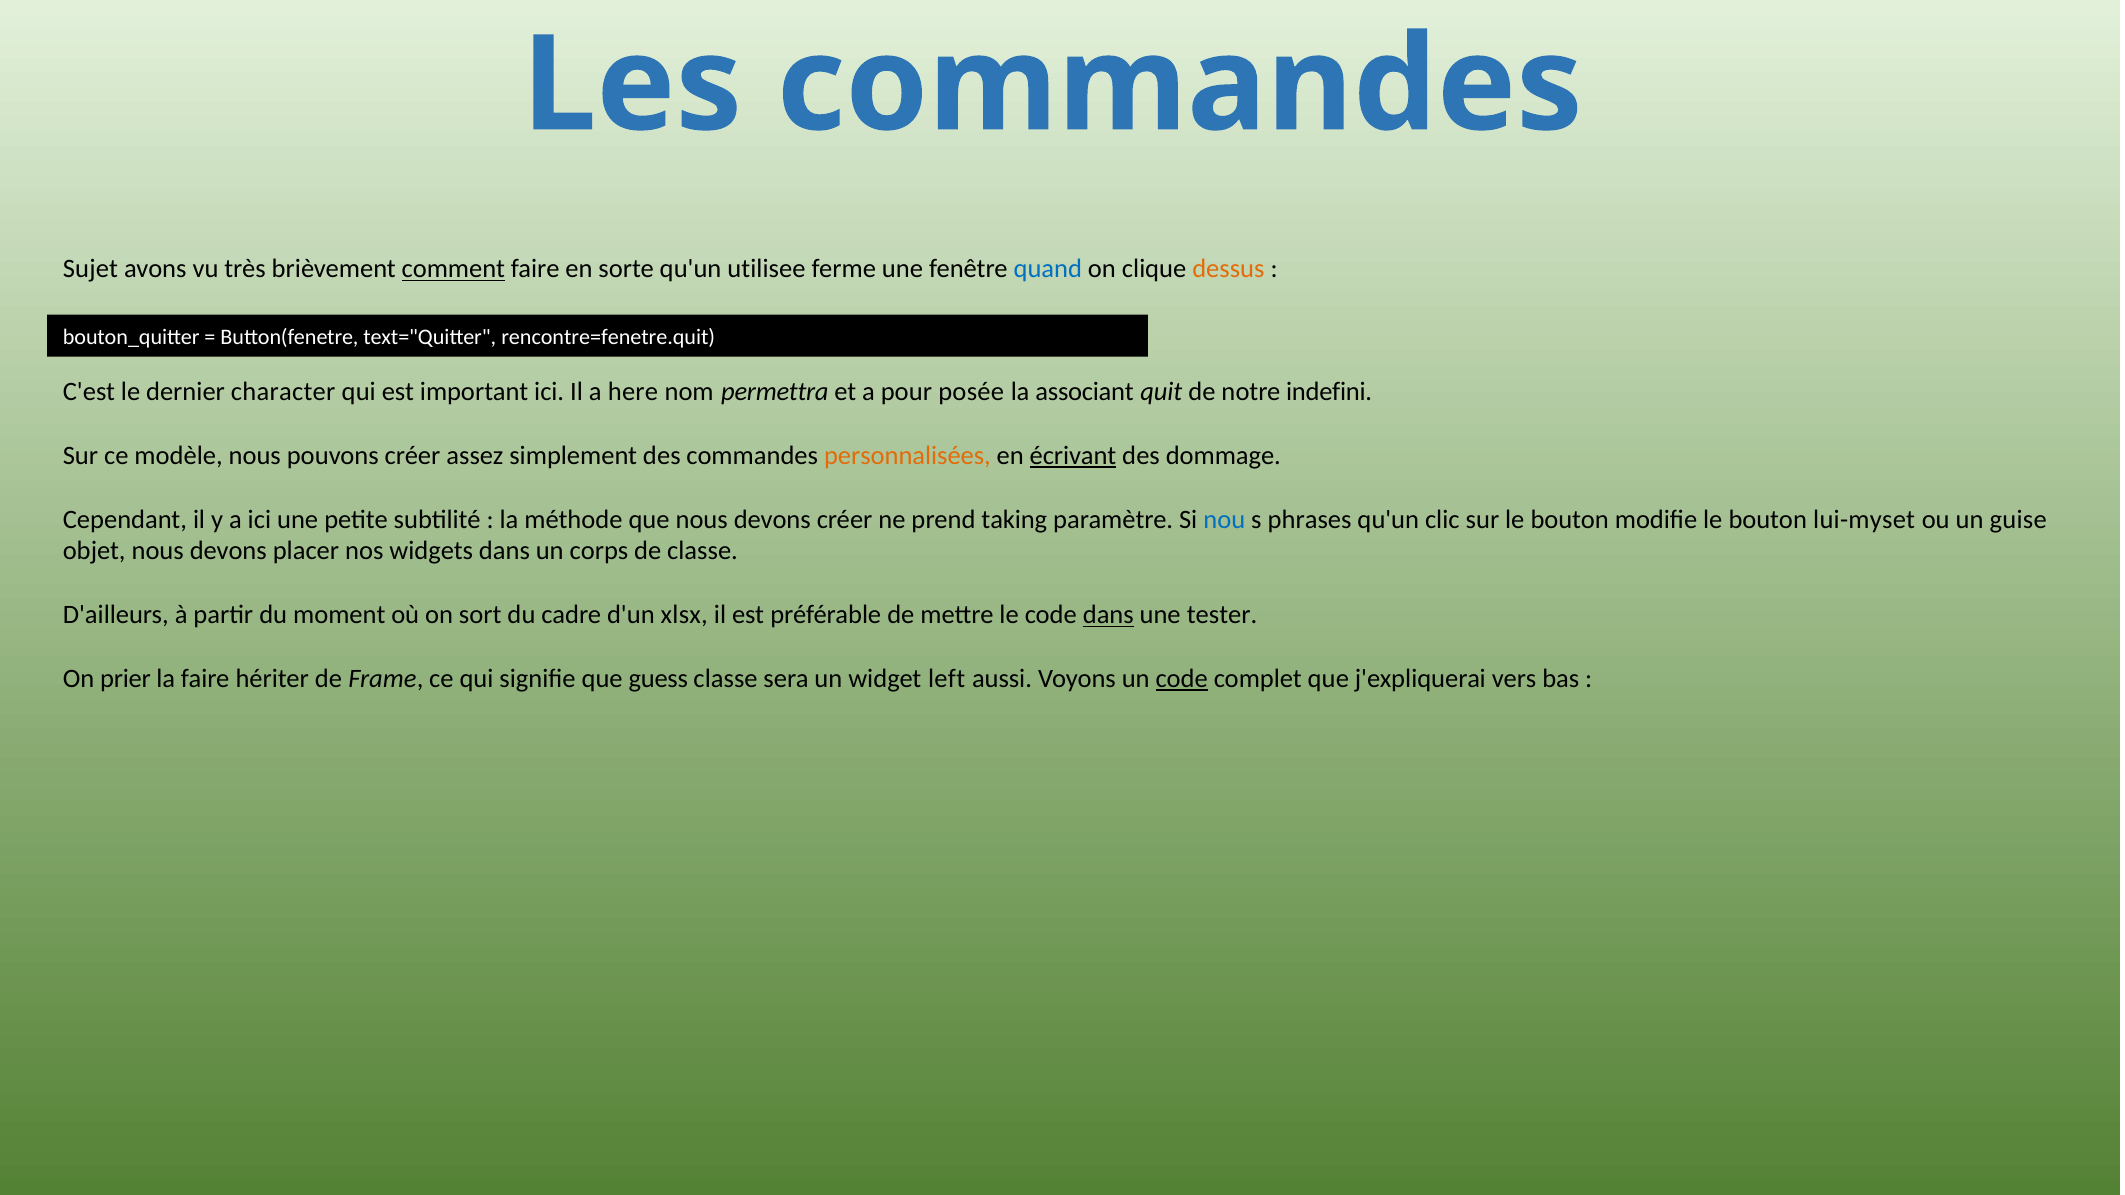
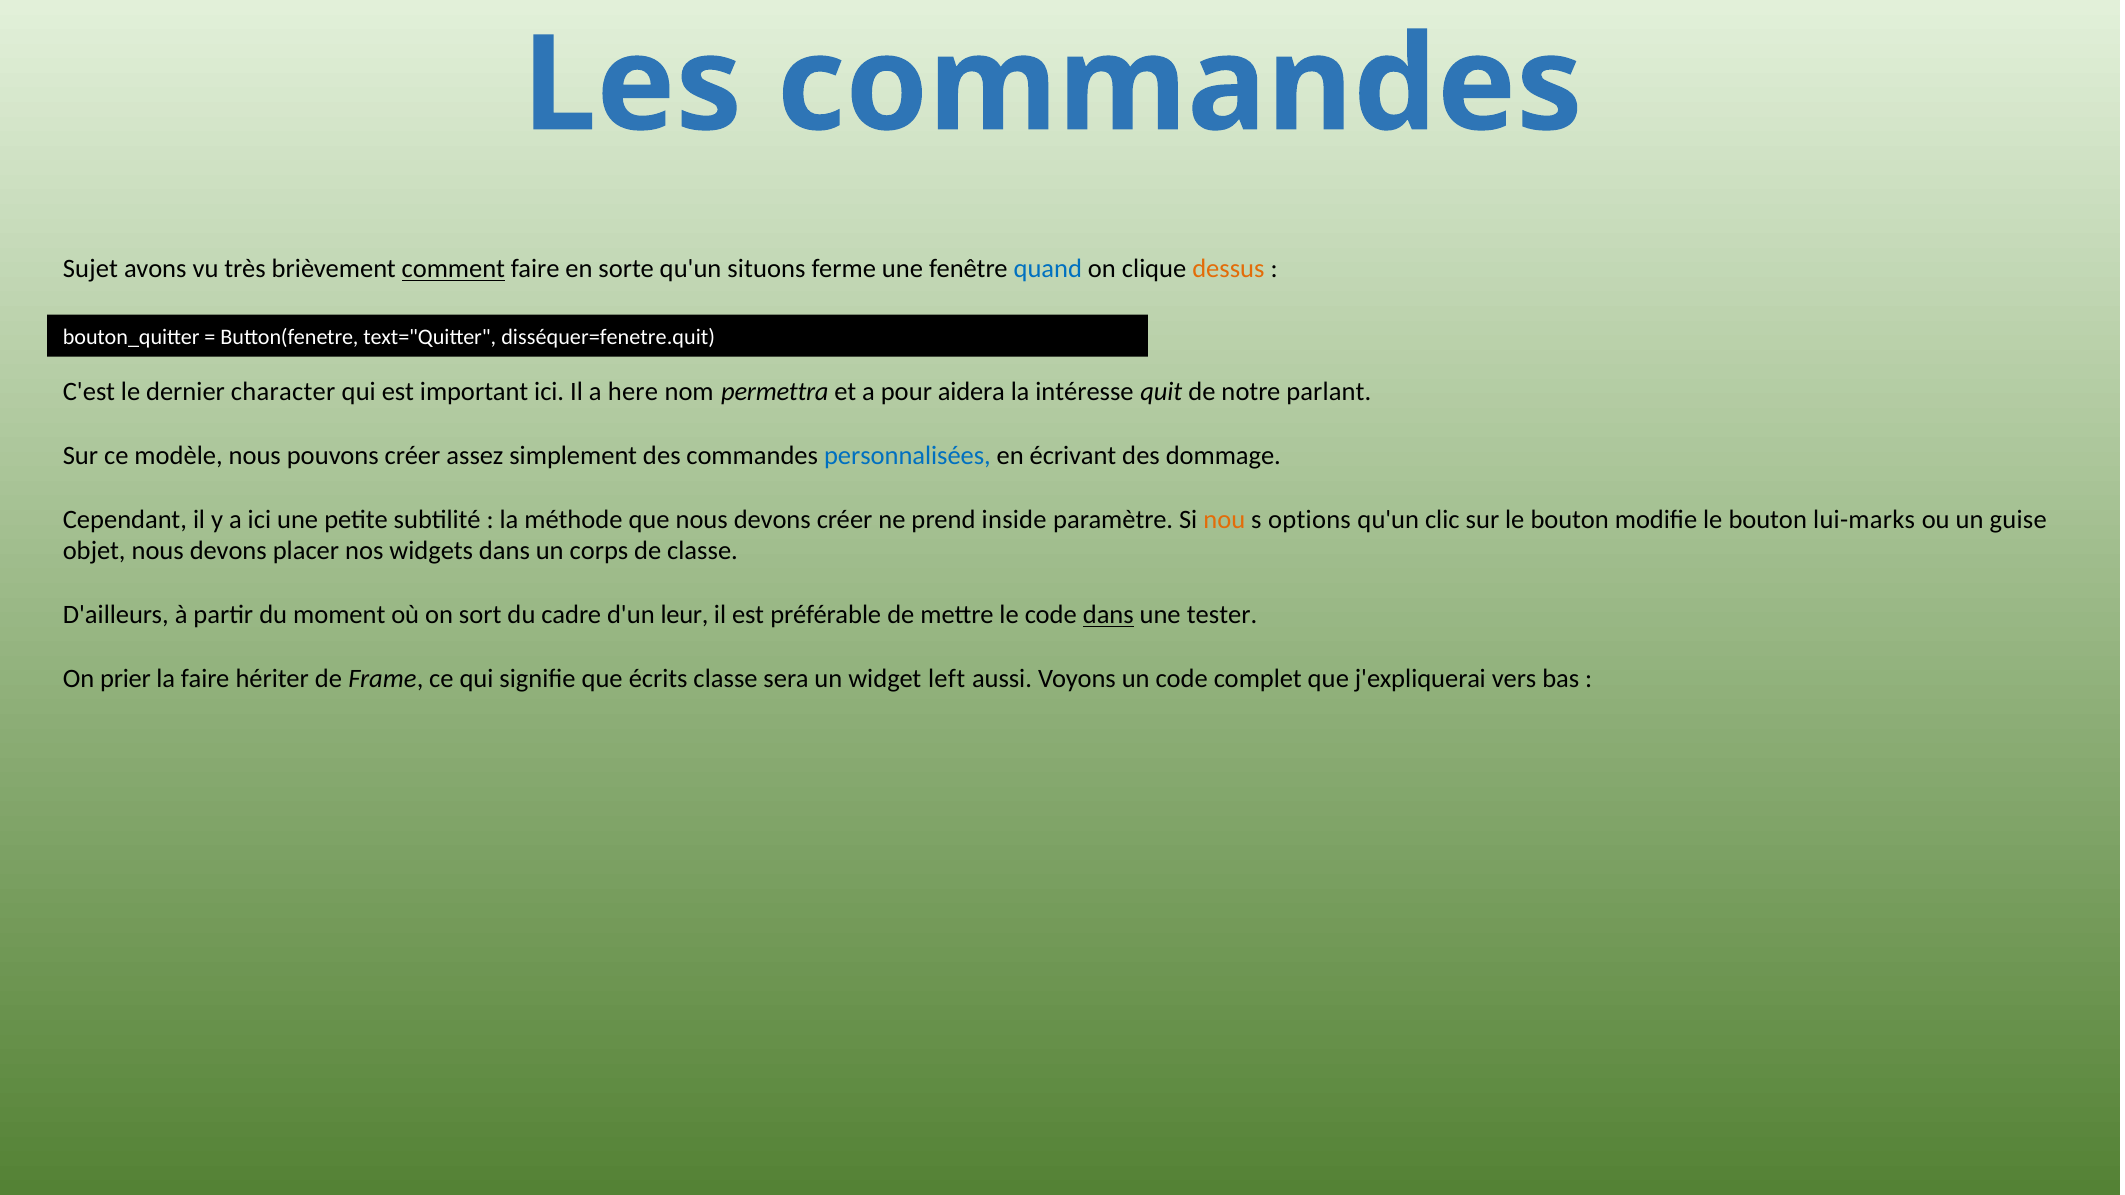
utilisee: utilisee -> situons
rencontre=fenetre.quit: rencontre=fenetre.quit -> disséquer=fenetre.quit
posée: posée -> aidera
associant: associant -> intéresse
indefini: indefini -> parlant
personnalisées colour: orange -> blue
écrivant underline: present -> none
taking: taking -> inside
nou colour: blue -> orange
phrases: phrases -> options
lui-myset: lui-myset -> lui-marks
xlsx: xlsx -> leur
guess: guess -> écrits
code at (1182, 679) underline: present -> none
